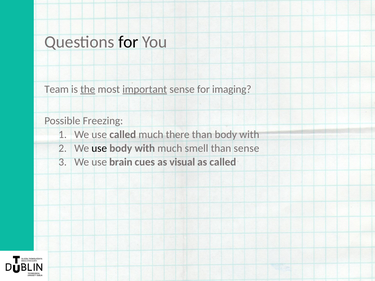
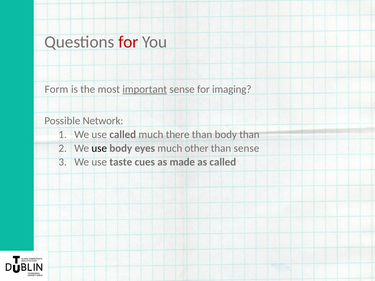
for at (128, 42) colour: black -> red
Team: Team -> Form
the underline: present -> none
Freezing: Freezing -> Network
than body with: with -> than
with at (145, 148): with -> eyes
smell: smell -> other
brain: brain -> taste
visual: visual -> made
